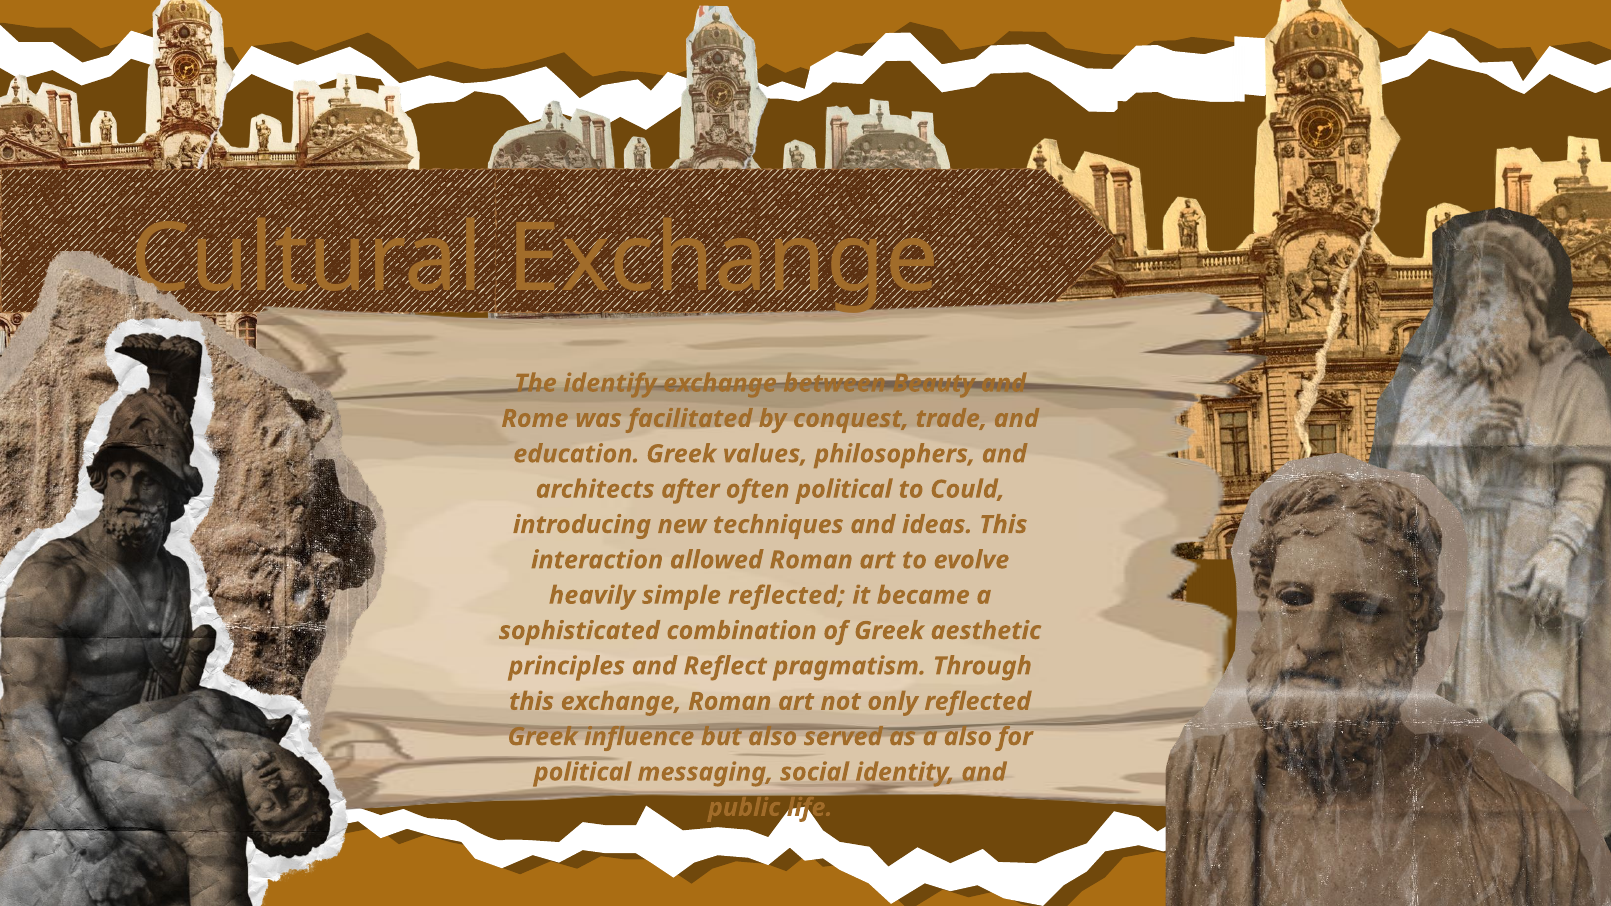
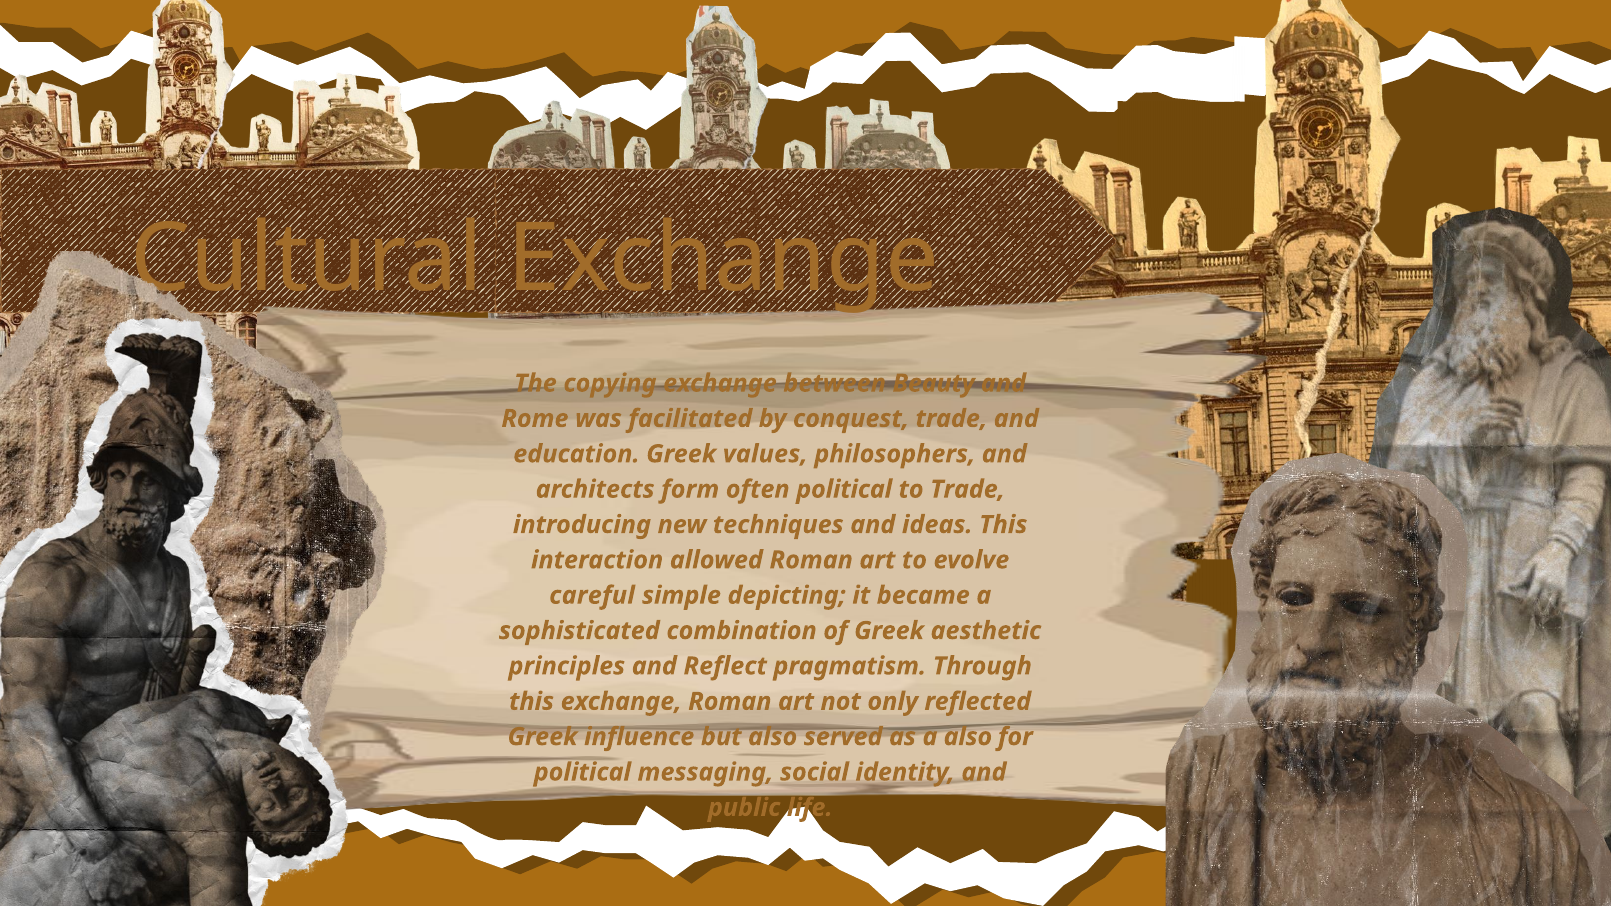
identify: identify -> copying
after: after -> form
to Could: Could -> Trade
heavily: heavily -> careful
simple reflected: reflected -> depicting
